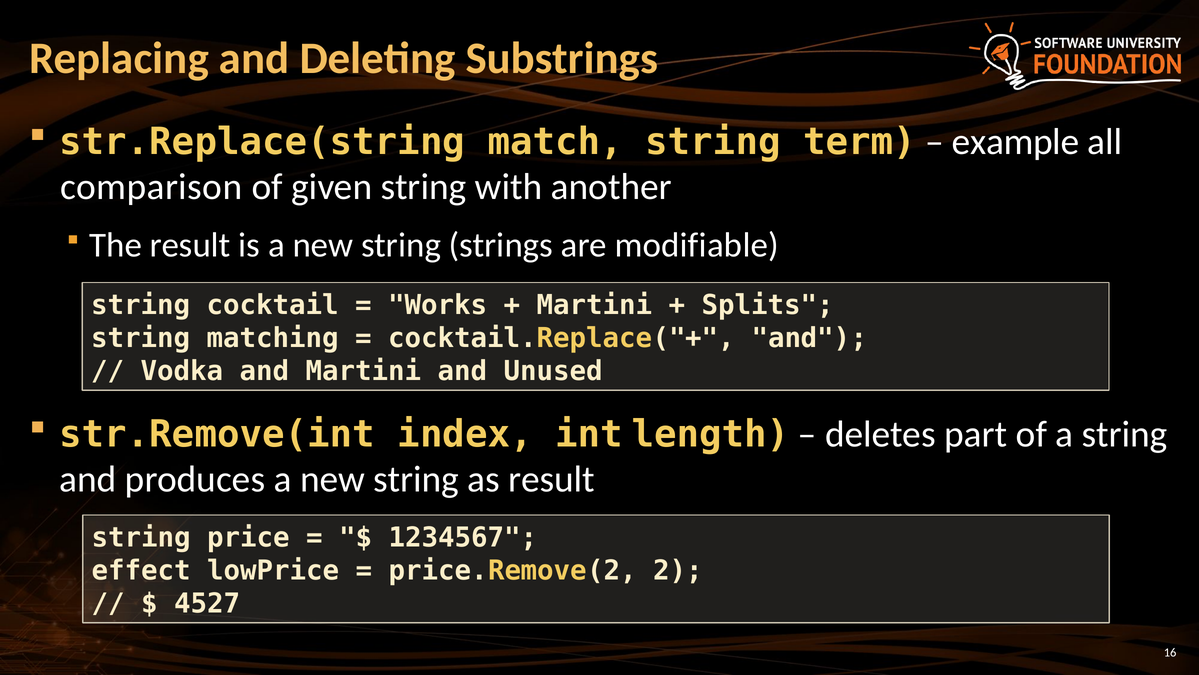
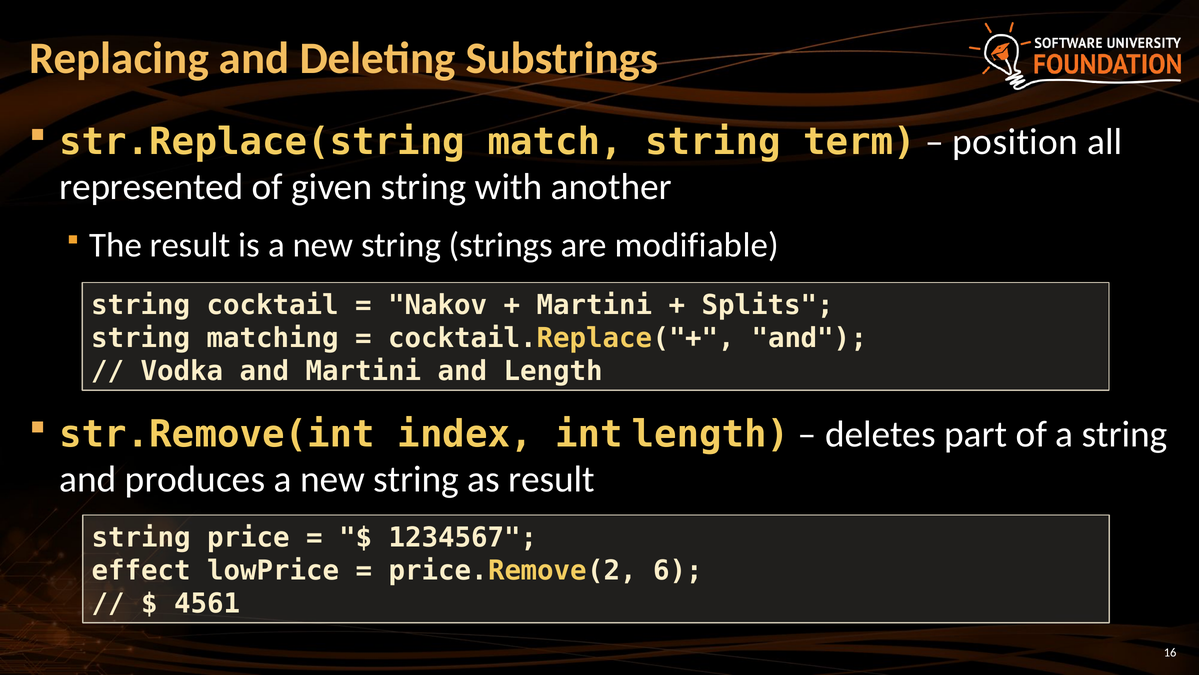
example: example -> position
comparison: comparison -> represented
Works: Works -> Nakov
and Unused: Unused -> Length
2: 2 -> 6
4527: 4527 -> 4561
